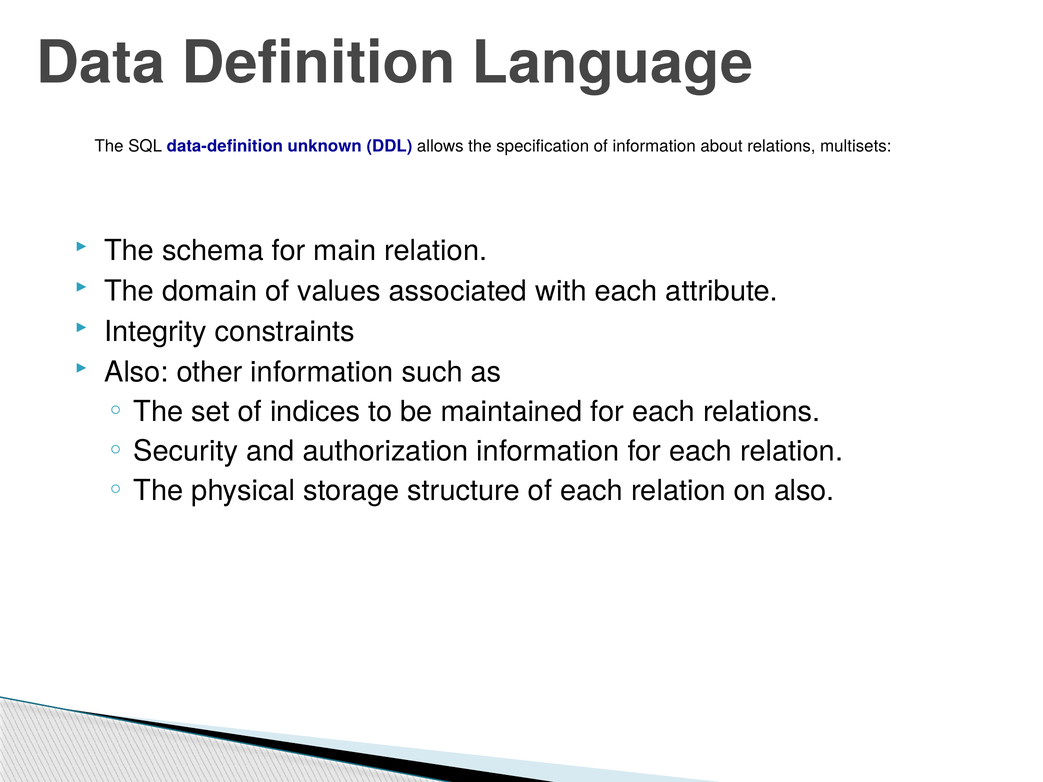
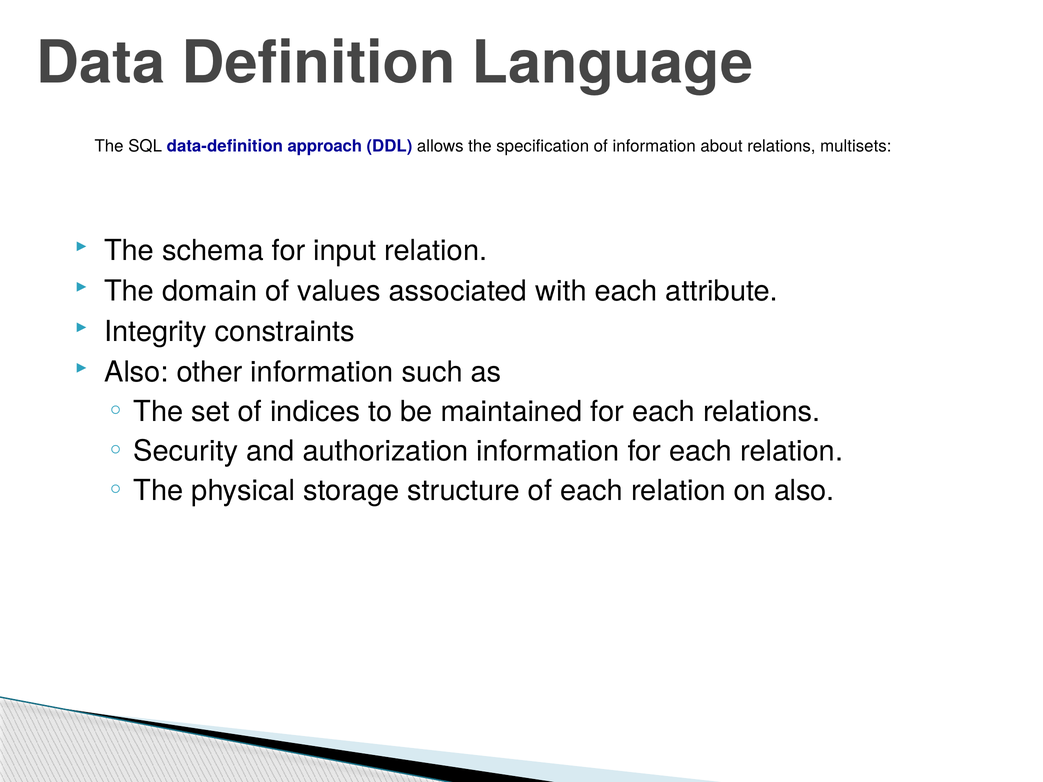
unknown: unknown -> approach
main: main -> input
